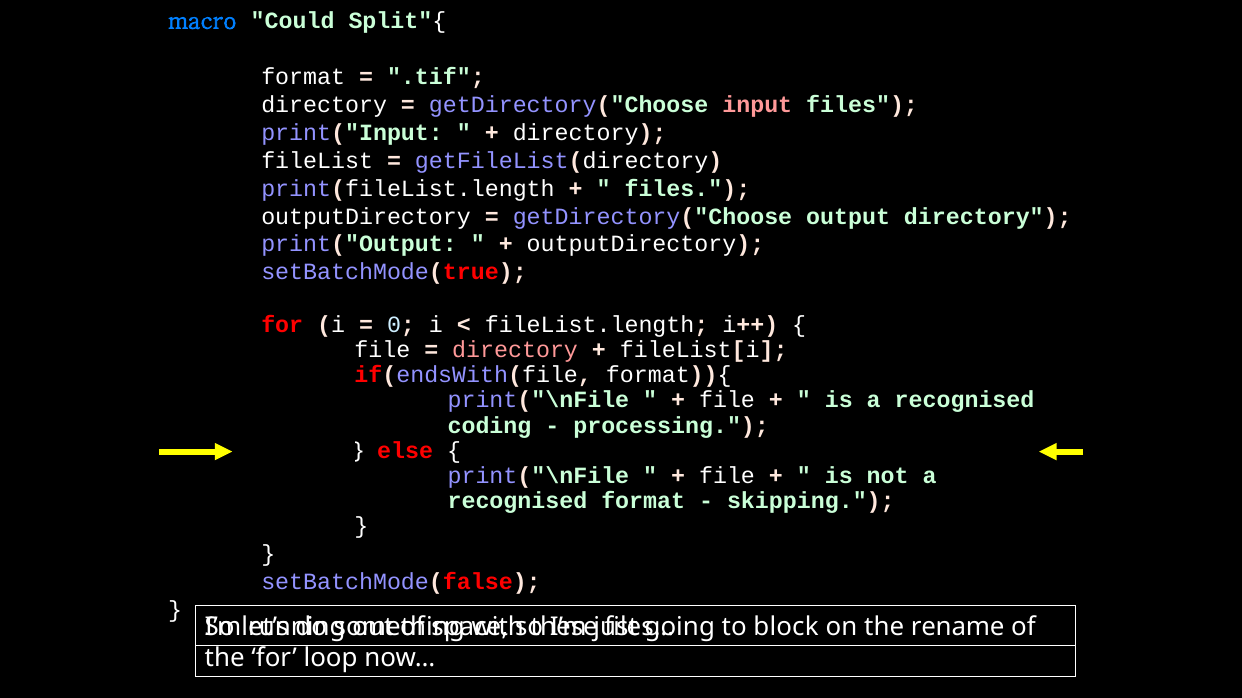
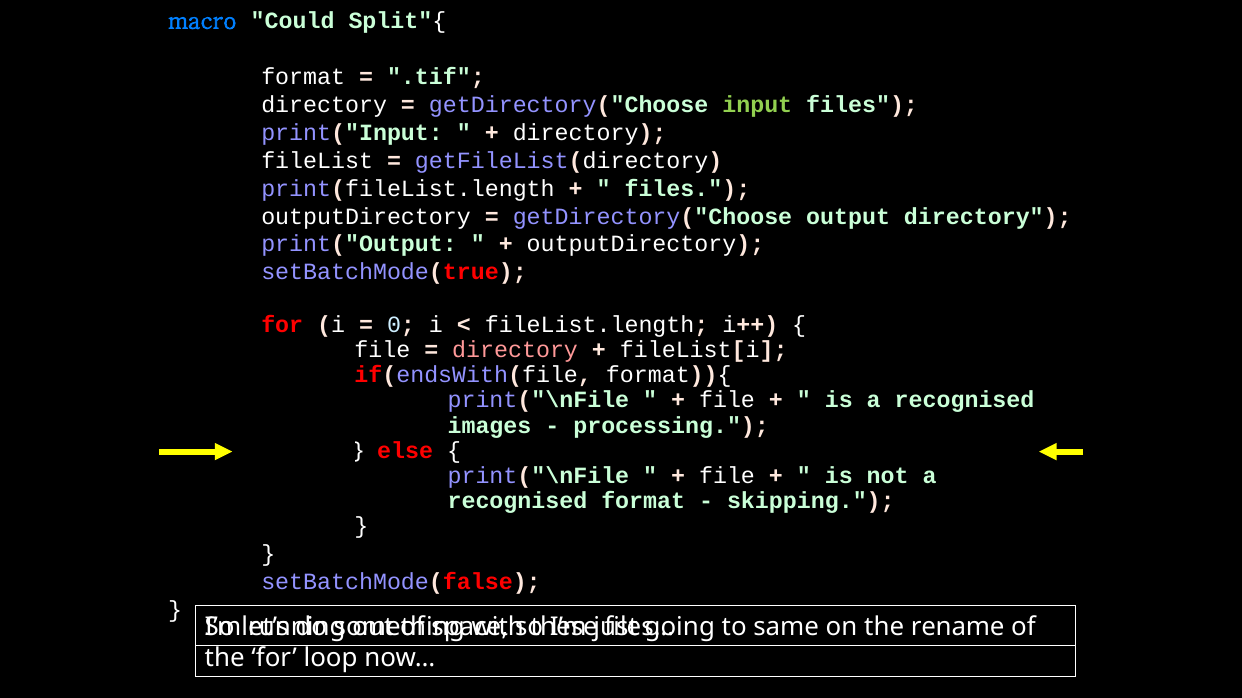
input colour: pink -> light green
coding: coding -> images
block: block -> same
